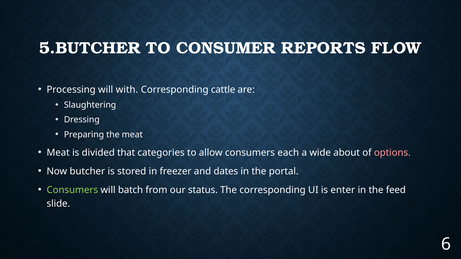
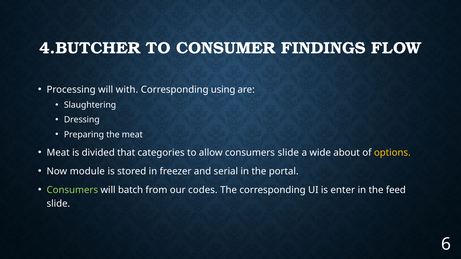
5.BUTCHER: 5.BUTCHER -> 4.BUTCHER
REPORTS: REPORTS -> FINDINGS
cattle: cattle -> using
consumers each: each -> slide
options colour: pink -> yellow
butcher: butcher -> module
dates: dates -> serial
status: status -> codes
